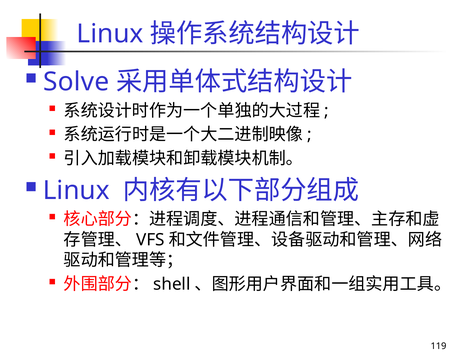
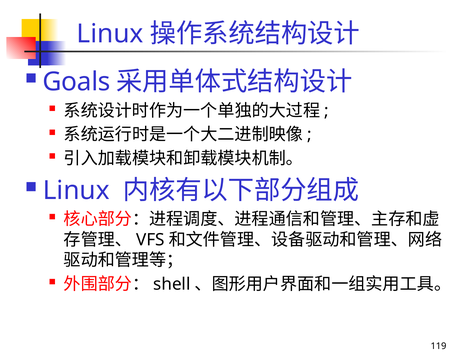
Solve: Solve -> Goals
